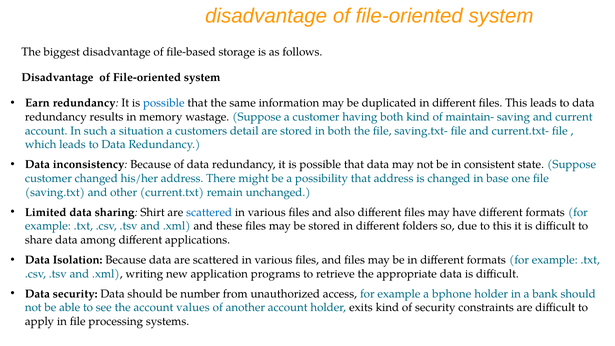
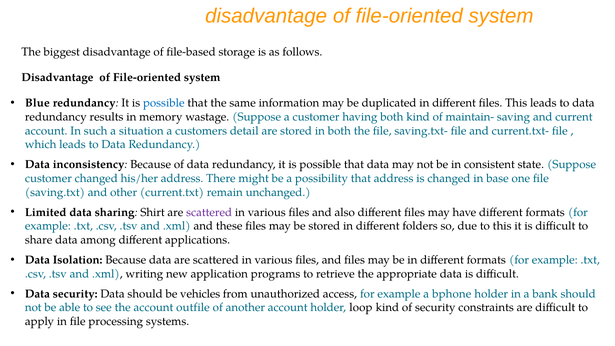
Earn: Earn -> Blue
scattered at (209, 212) colour: blue -> purple
number: number -> vehicles
values: values -> outfile
exits: exits -> loop
